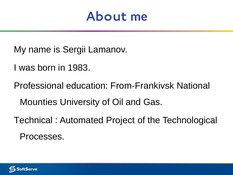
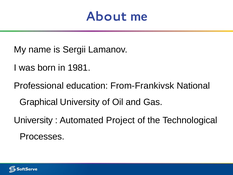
1983: 1983 -> 1981
Mounties: Mounties -> Graphical
Technical at (33, 120): Technical -> University
